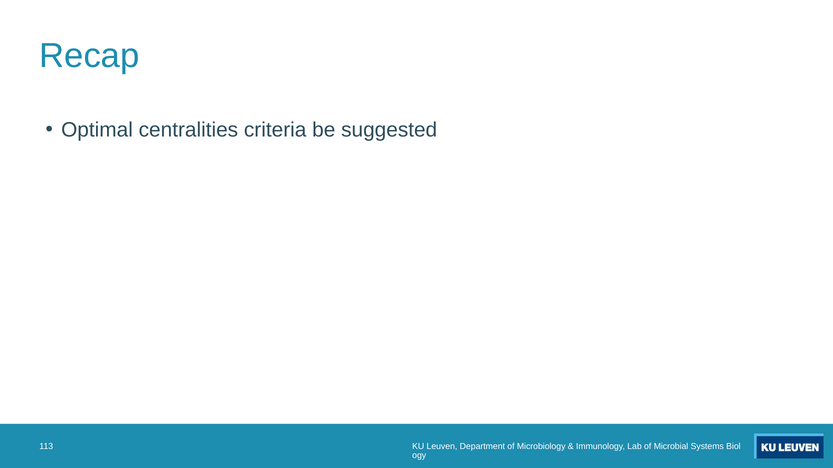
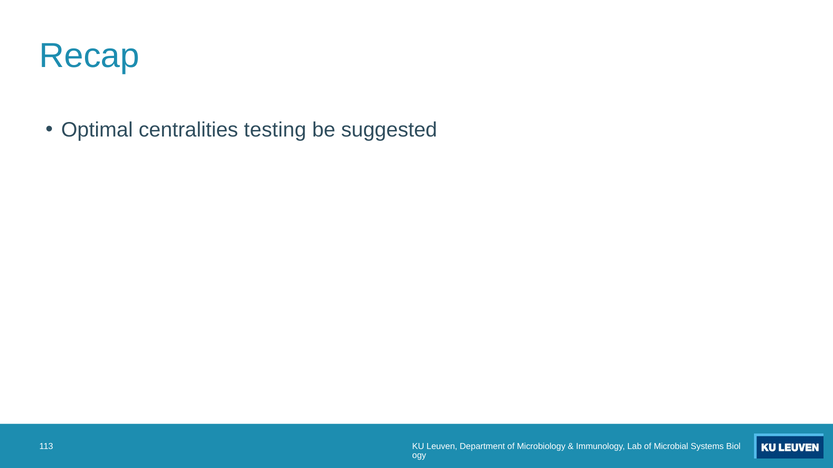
criteria: criteria -> testing
